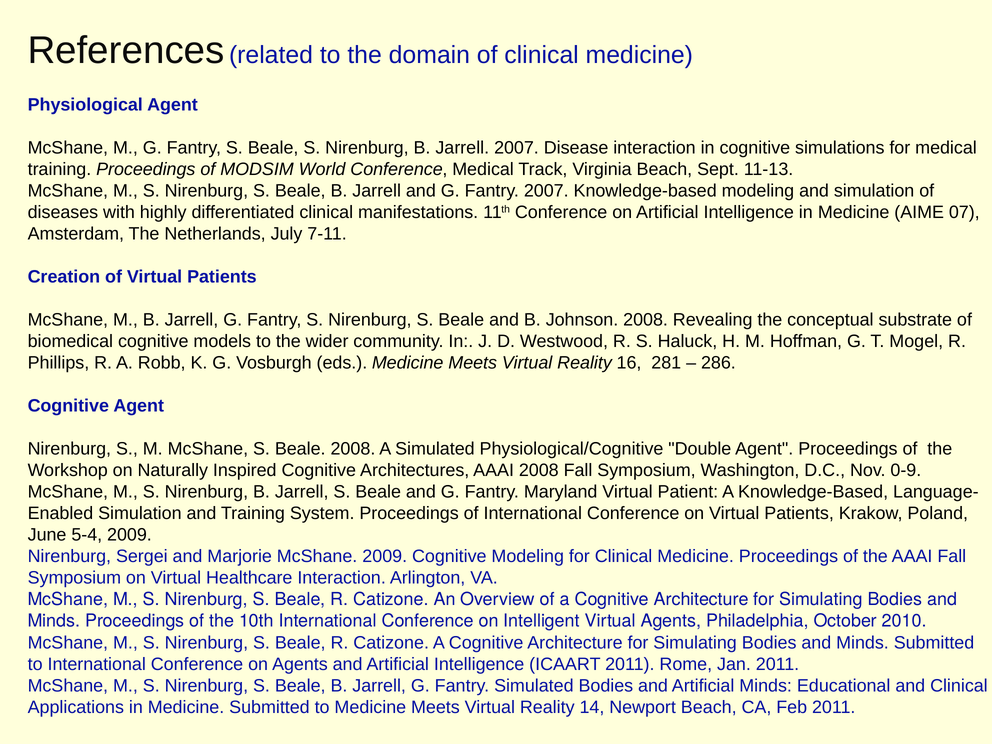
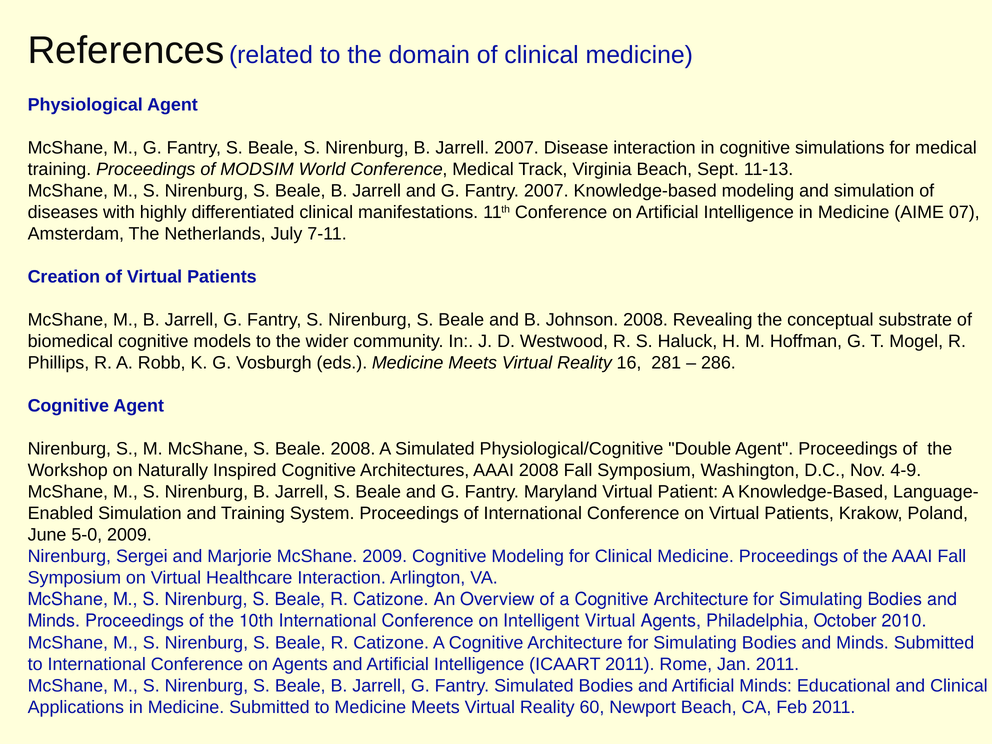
0-9: 0-9 -> 4-9
5-4: 5-4 -> 5-0
14: 14 -> 60
